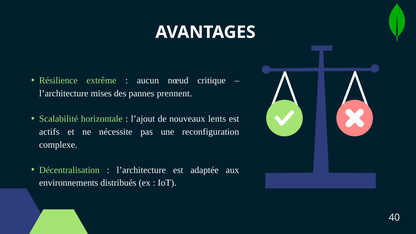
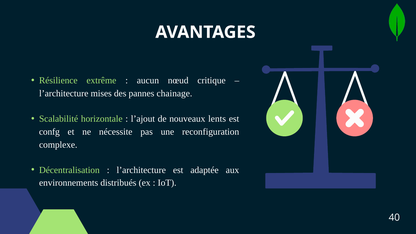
prennent: prennent -> chainage
actifs: actifs -> confg
